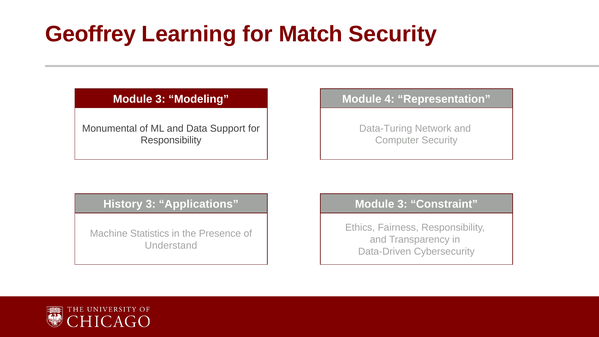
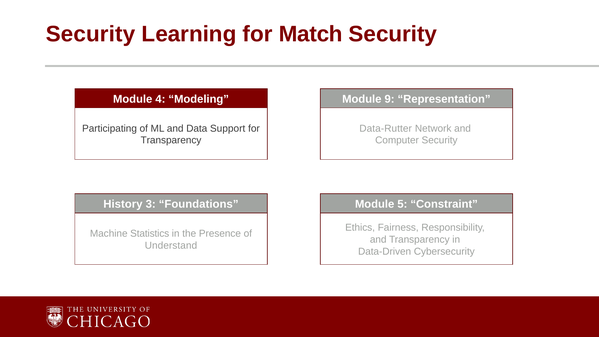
Geoffrey at (91, 34): Geoffrey -> Security
3 at (160, 99): 3 -> 4
4: 4 -> 9
Monumental: Monumental -> Participating
Data-Turing: Data-Turing -> Data-Rutter
Responsibility at (171, 140): Responsibility -> Transparency
Applications: Applications -> Foundations
3 at (402, 204): 3 -> 5
